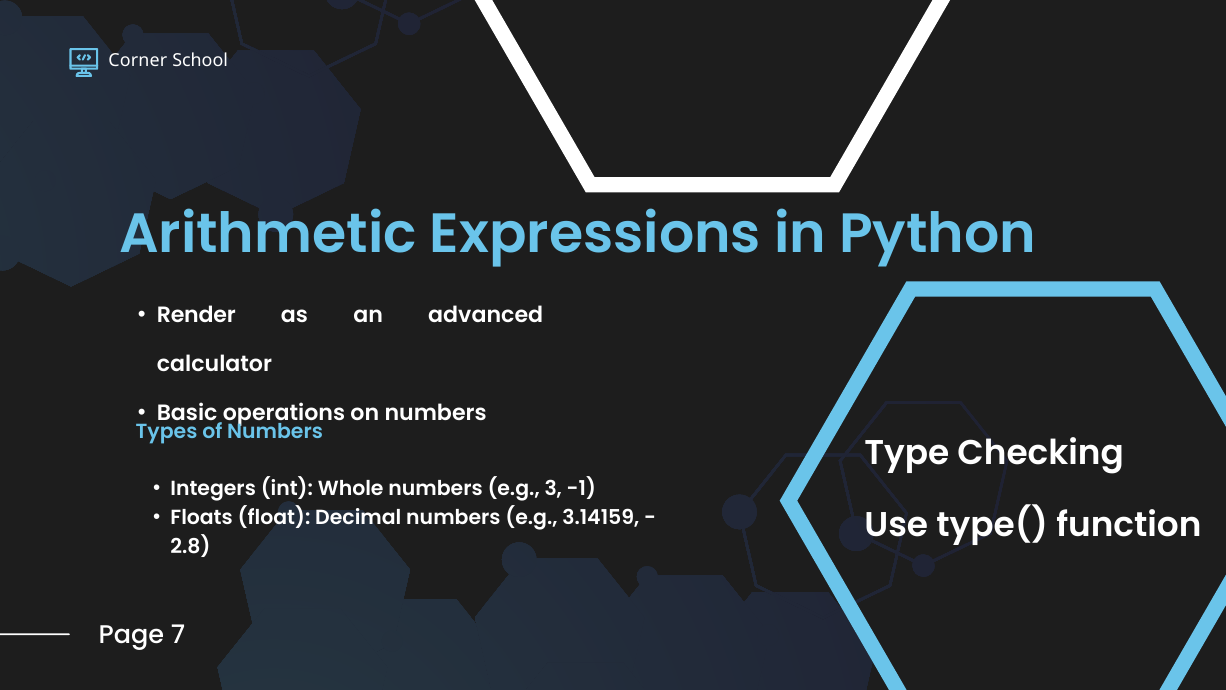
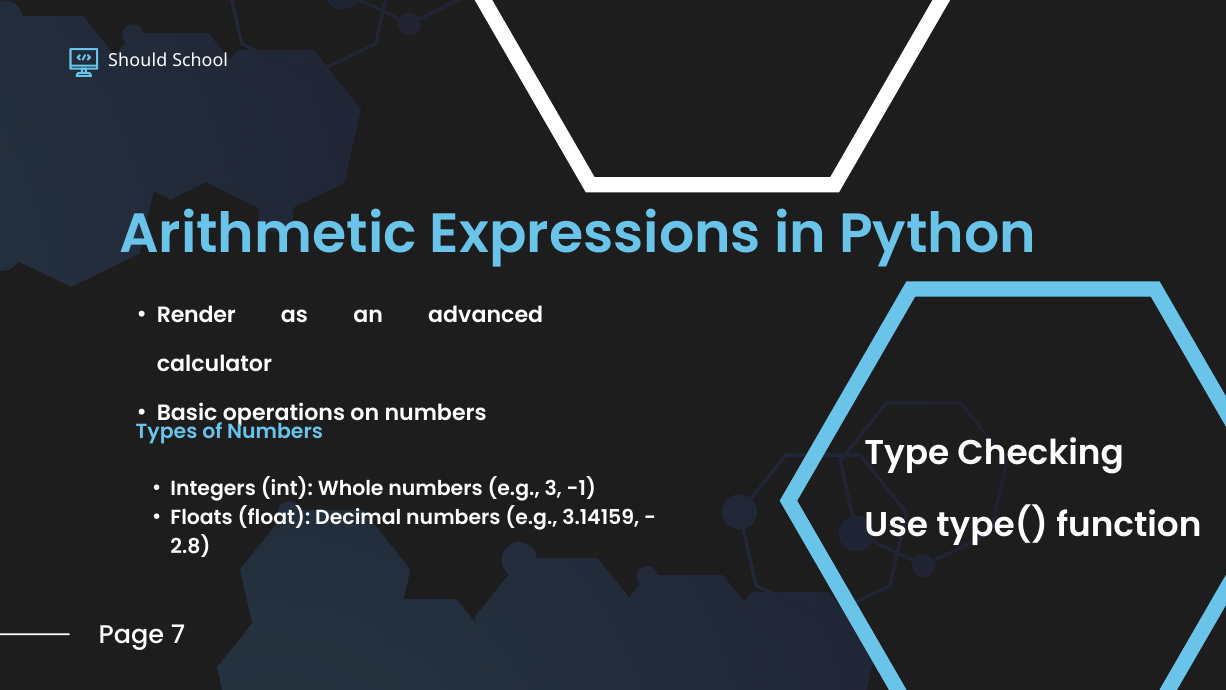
Corner: Corner -> Should
